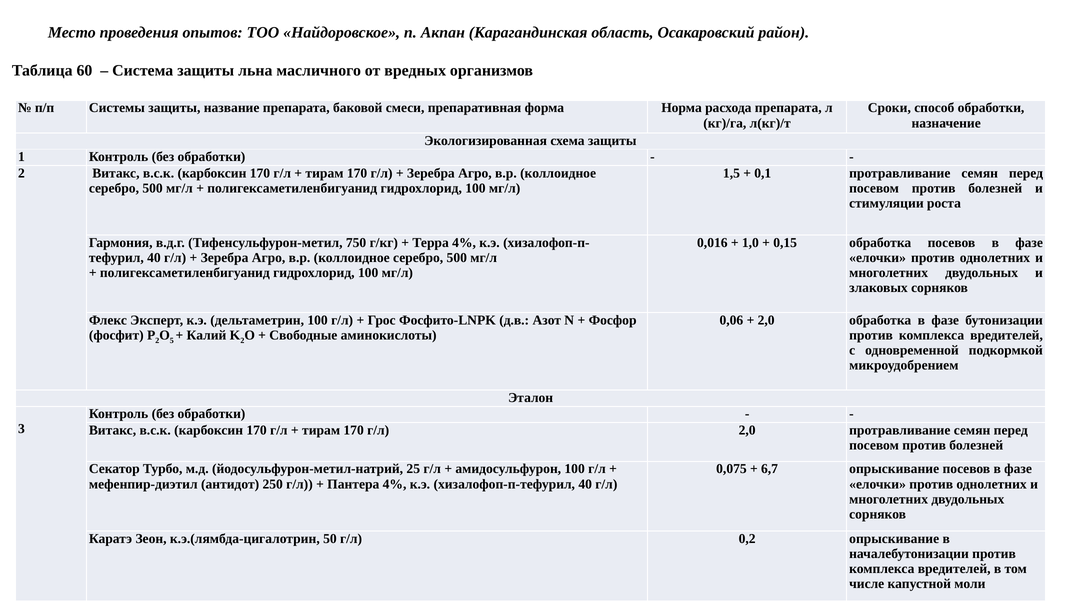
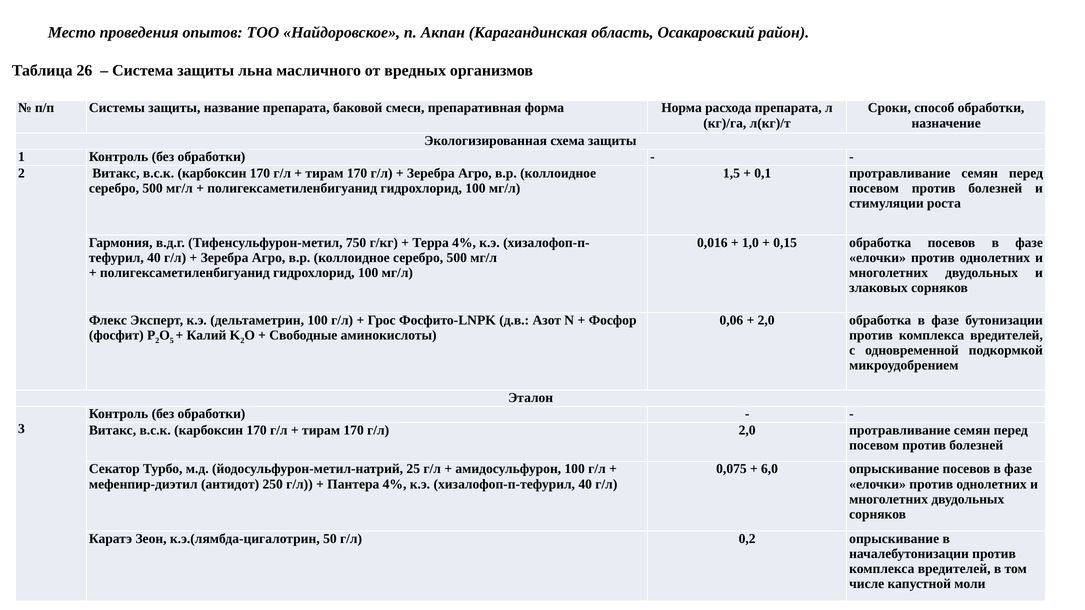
60: 60 -> 26
6,7: 6,7 -> 6,0
